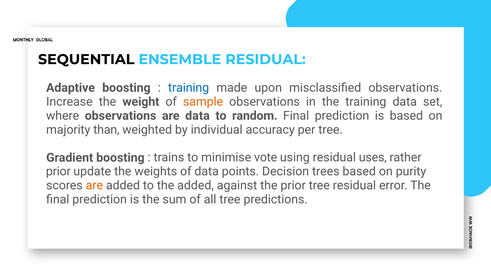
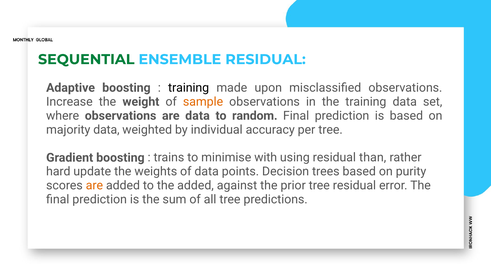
SEQUENTIAL colour: black -> green
training at (189, 88) colour: blue -> black
majority than: than -> data
vote: vote -> with
uses: uses -> than
prior at (58, 172): prior -> hard
